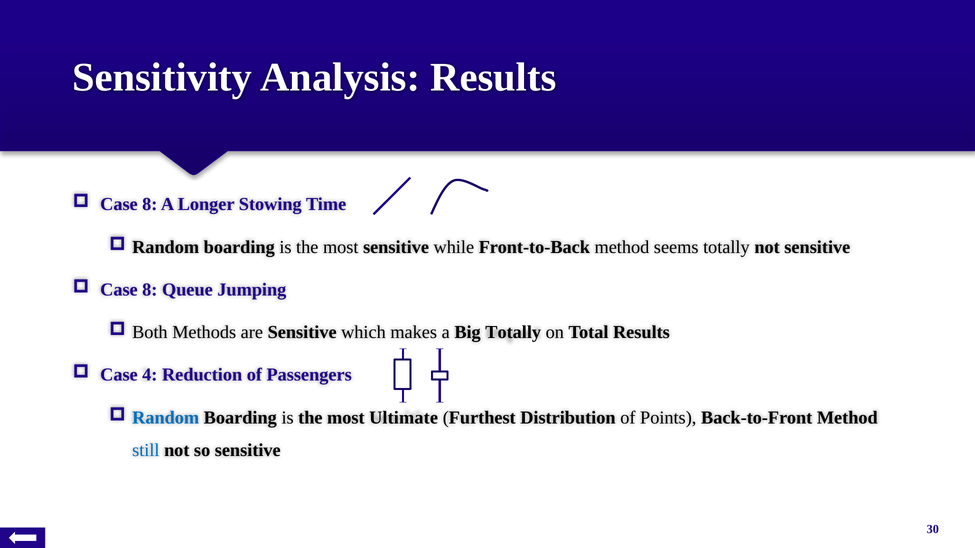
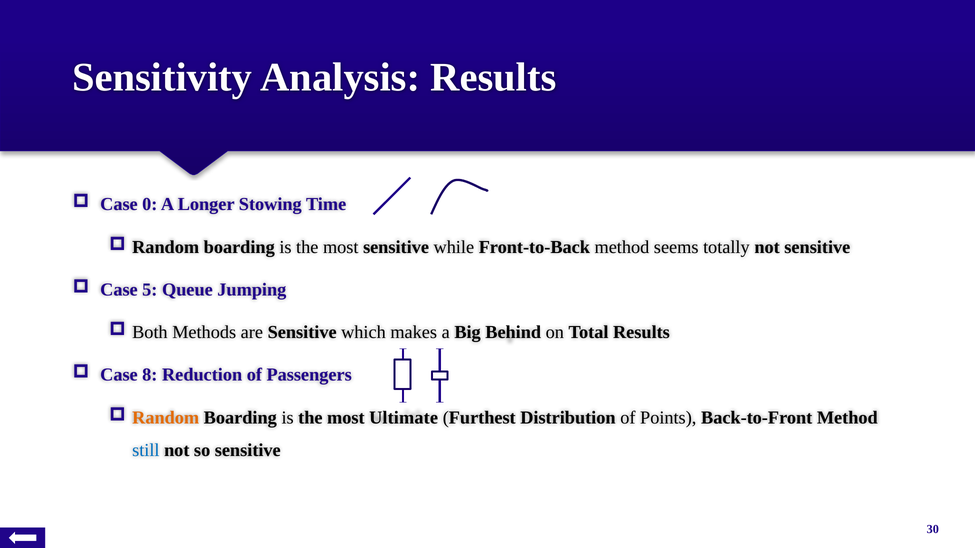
8 at (150, 205): 8 -> 0
8 at (150, 290): 8 -> 5
Big Totally: Totally -> Behind
4: 4 -> 8
Random at (166, 418) colour: blue -> orange
